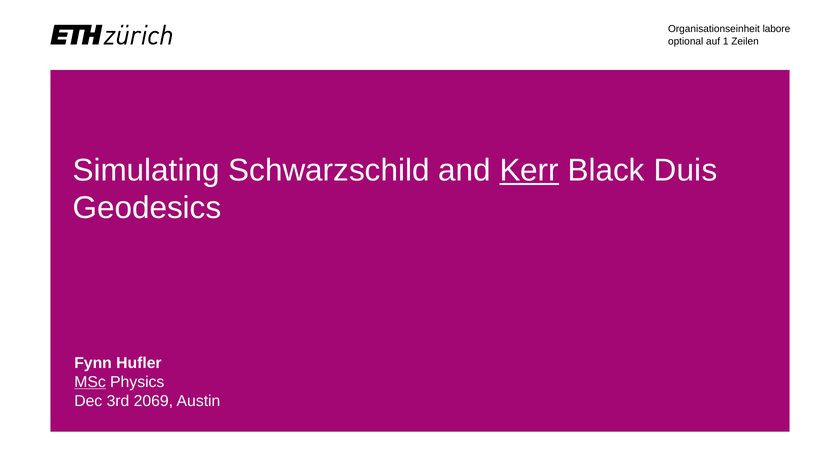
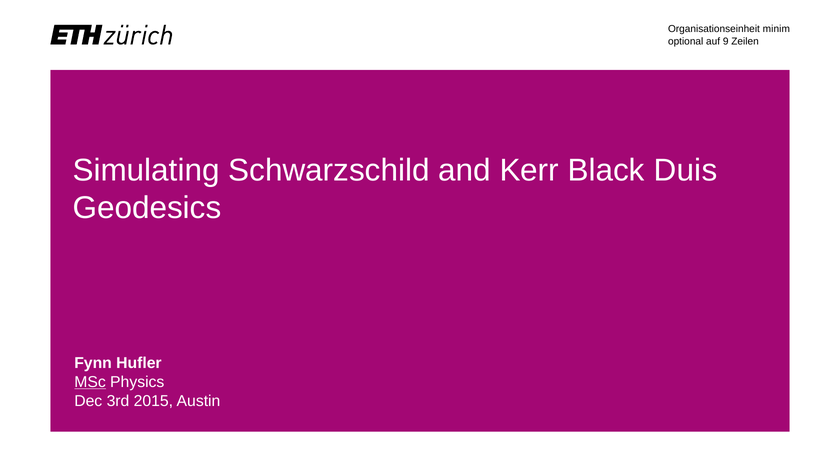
labore: labore -> minim
1: 1 -> 9
Kerr underline: present -> none
2069: 2069 -> 2015
